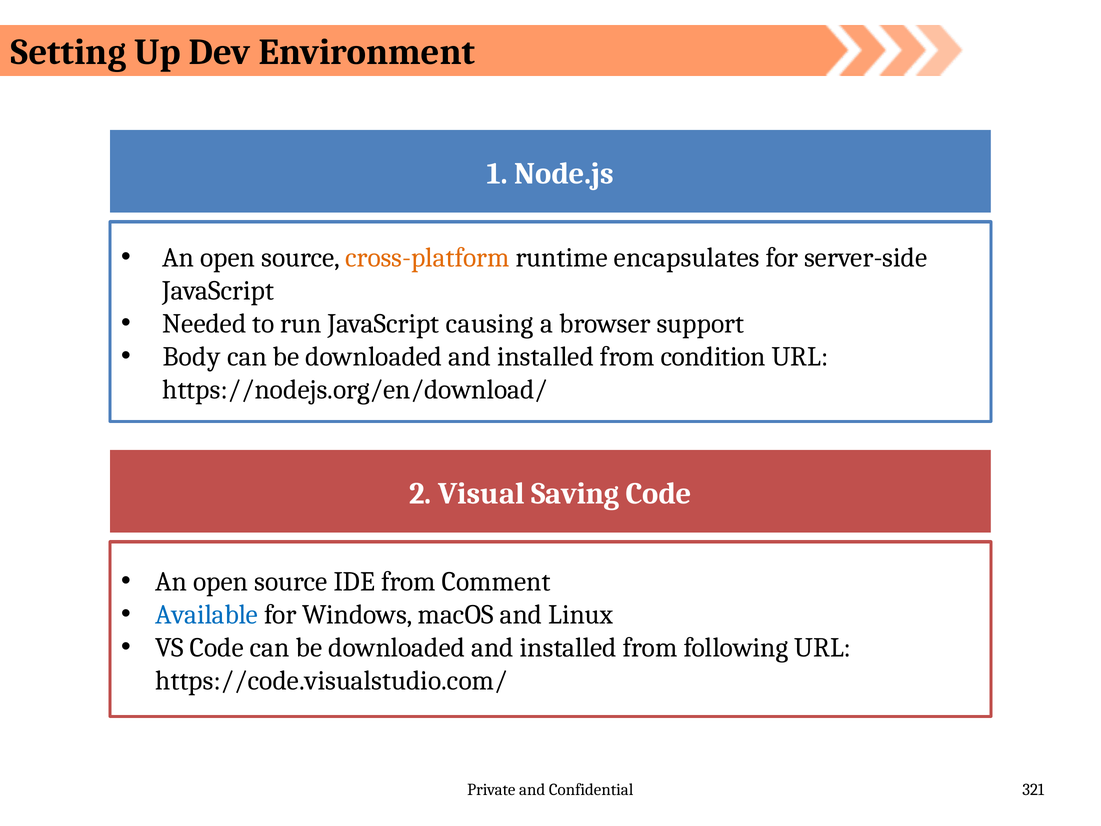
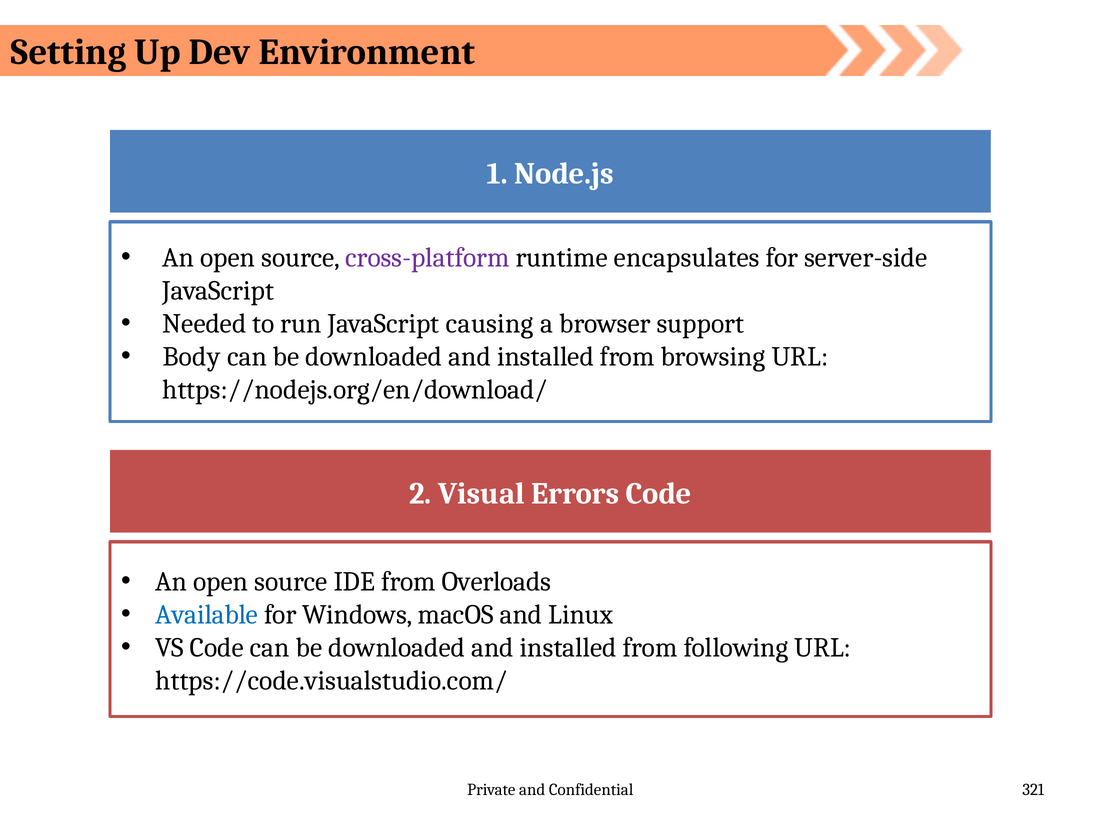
cross-platform colour: orange -> purple
condition: condition -> browsing
Saving: Saving -> Errors
Comment: Comment -> Overloads
